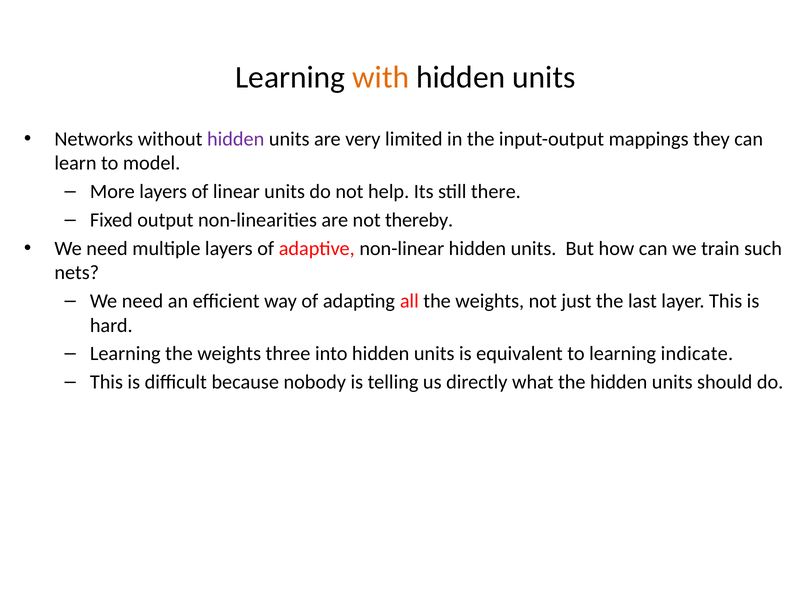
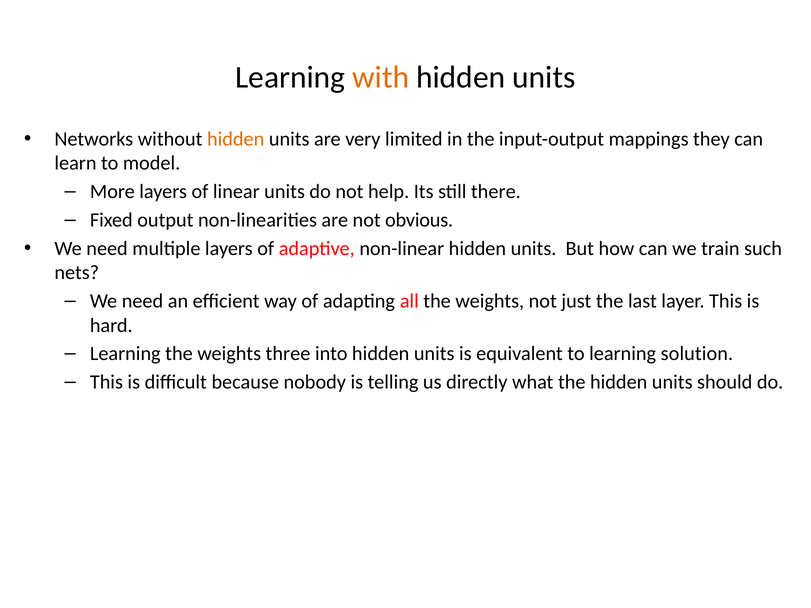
hidden at (236, 139) colour: purple -> orange
thereby: thereby -> obvious
indicate: indicate -> solution
